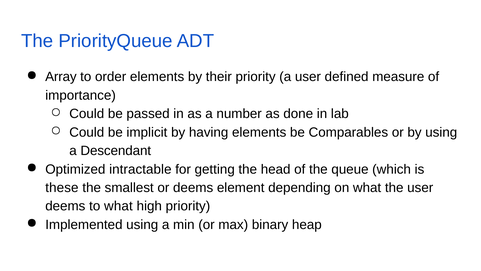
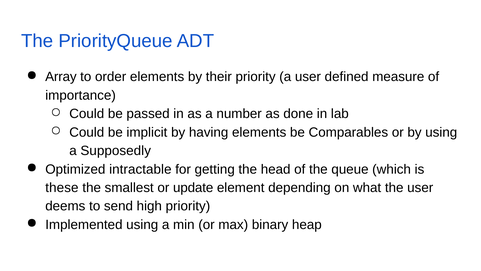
Descendant: Descendant -> Supposedly
or deems: deems -> update
to what: what -> send
